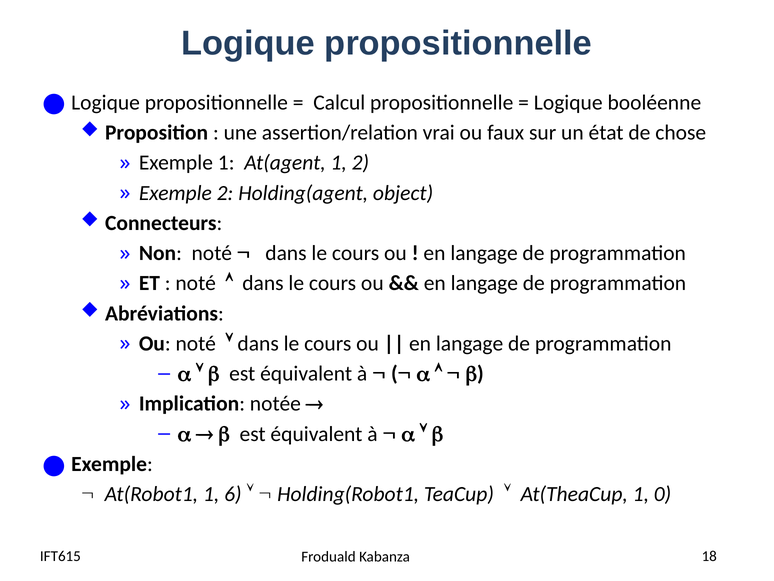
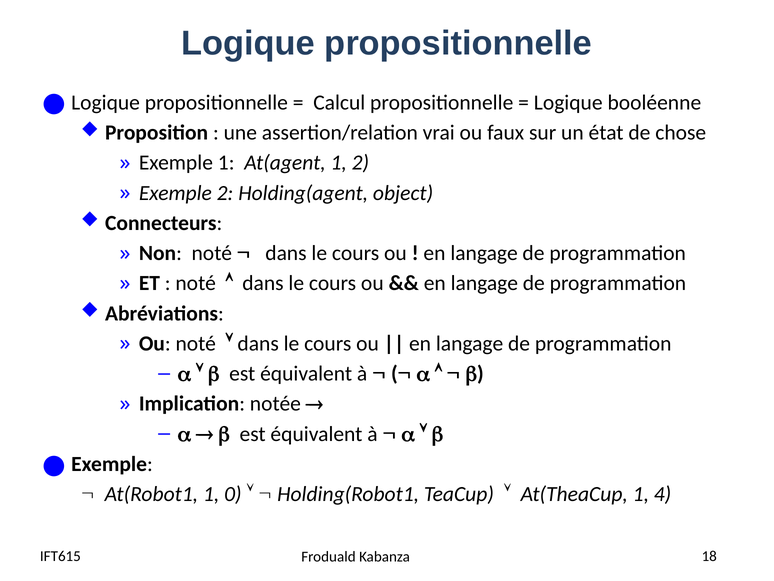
6: 6 -> 0
0: 0 -> 4
